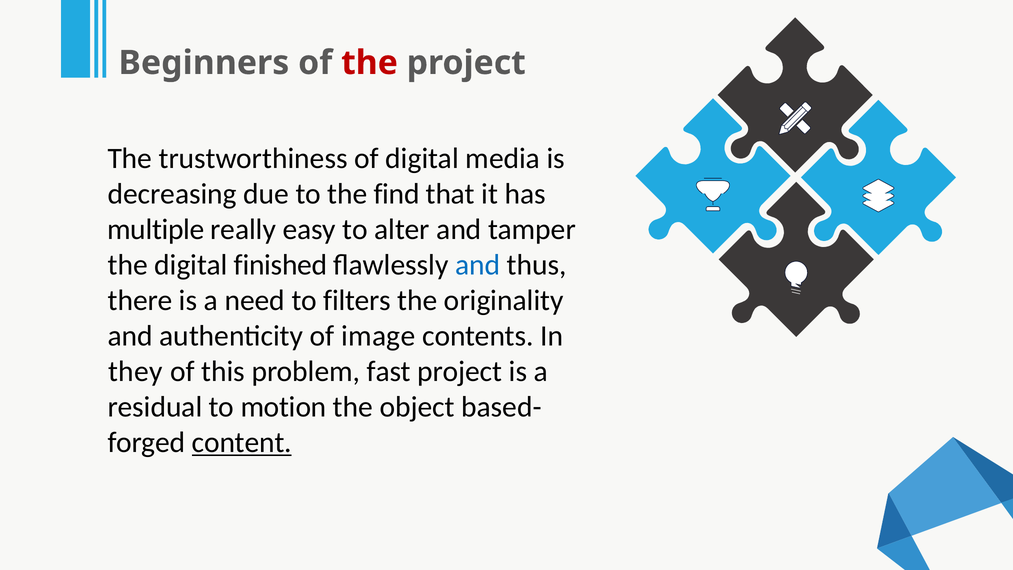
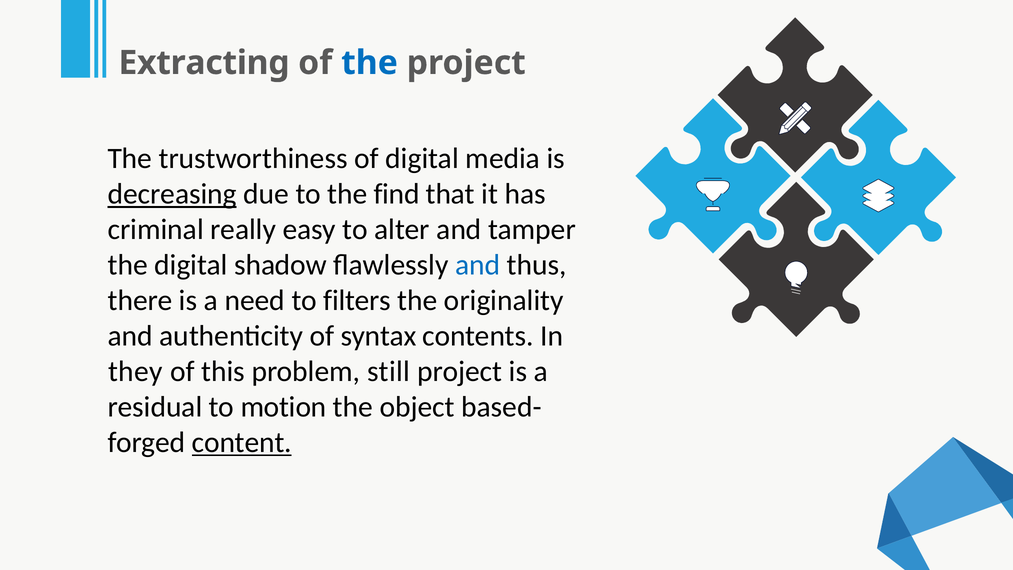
Beginners: Beginners -> Extracting
the at (369, 63) colour: red -> blue
decreasing underline: none -> present
multiple: multiple -> criminal
finished: finished -> shadow
image: image -> syntax
fast: fast -> still
